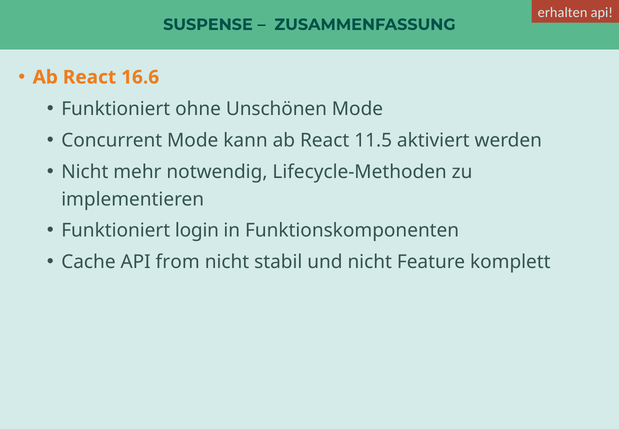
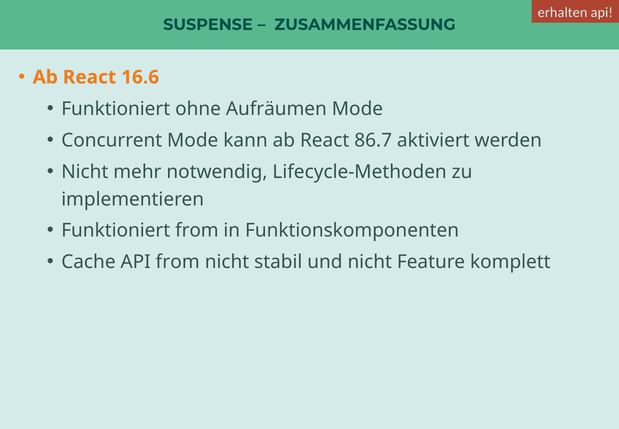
Unschönen: Unschönen -> Aufräumen
11.5: 11.5 -> 86.7
Funktioniert login: login -> from
